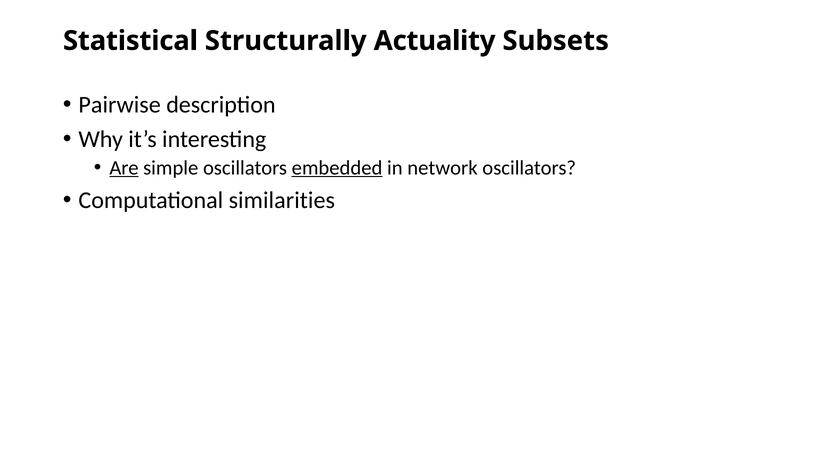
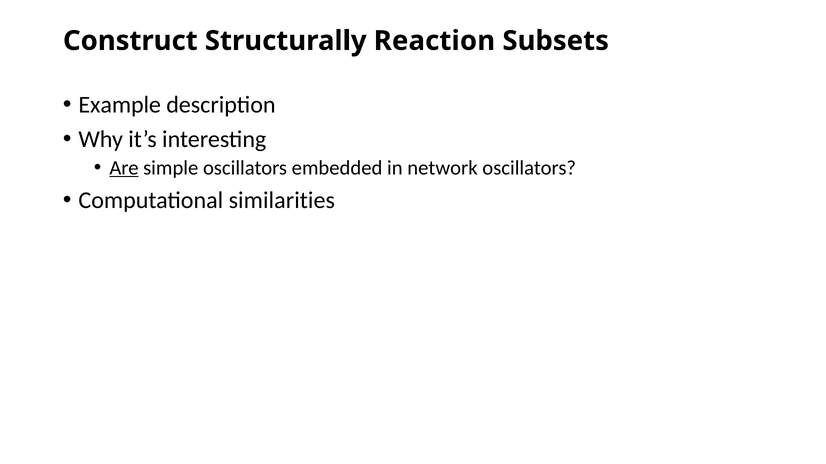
Statistical: Statistical -> Construct
Actuality: Actuality -> Reaction
Pairwise: Pairwise -> Example
embedded underline: present -> none
